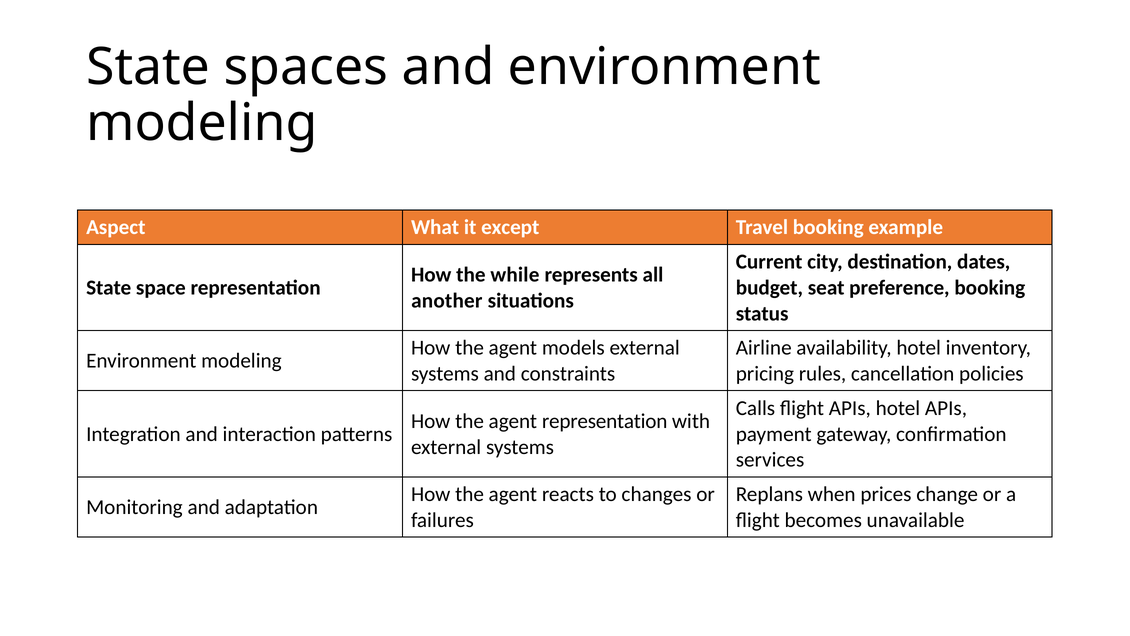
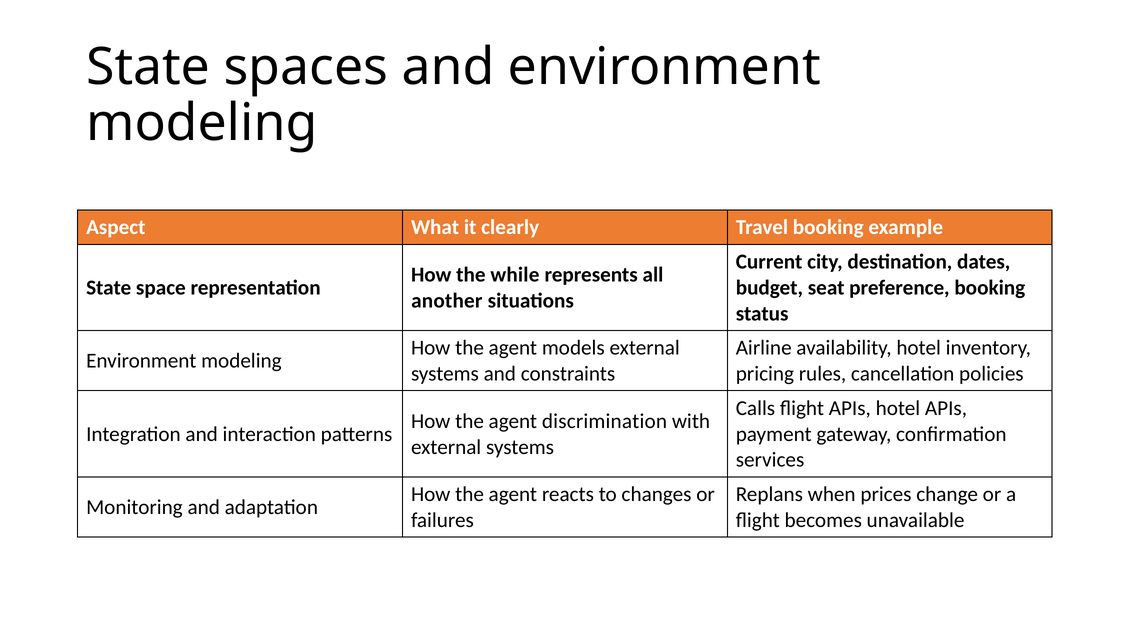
except: except -> clearly
agent representation: representation -> discrimination
